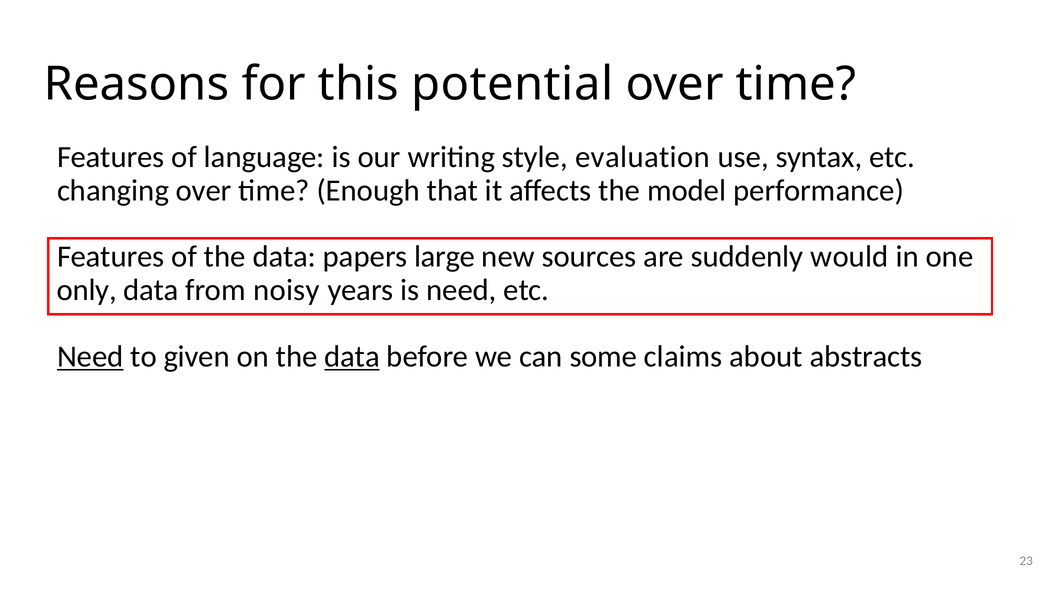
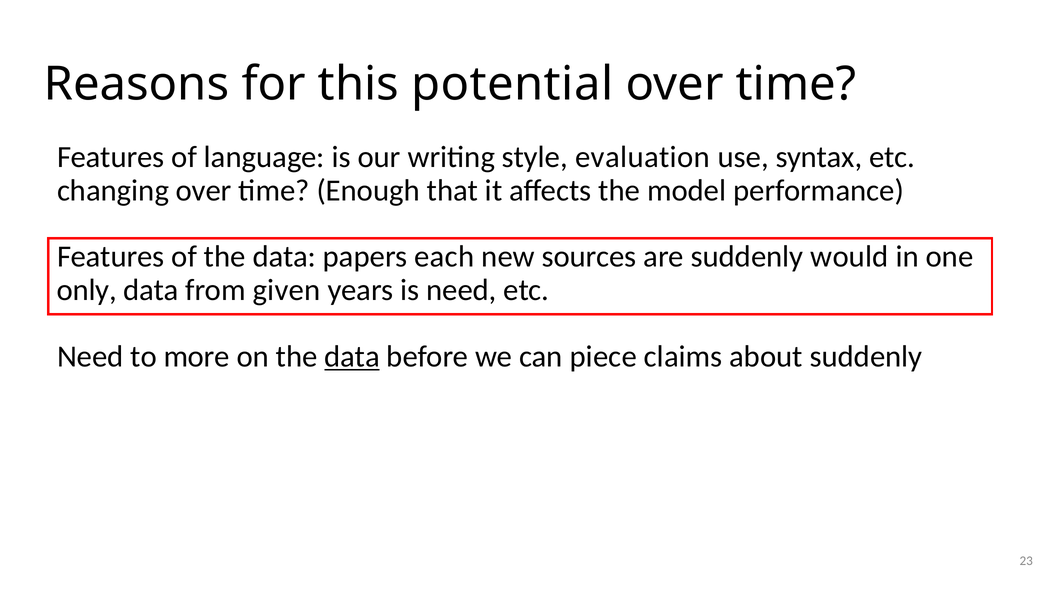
large: large -> each
noisy: noisy -> given
Need at (90, 357) underline: present -> none
given: given -> more
some: some -> piece
about abstracts: abstracts -> suddenly
